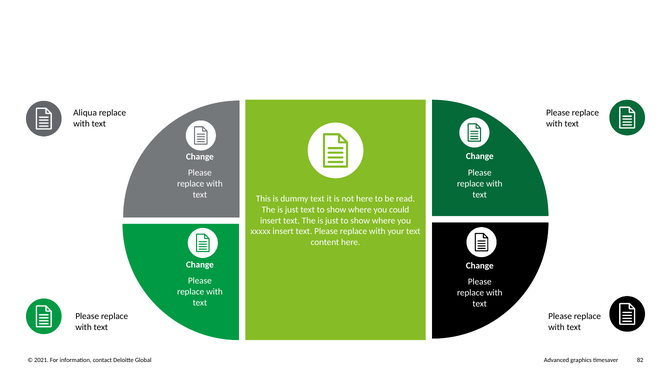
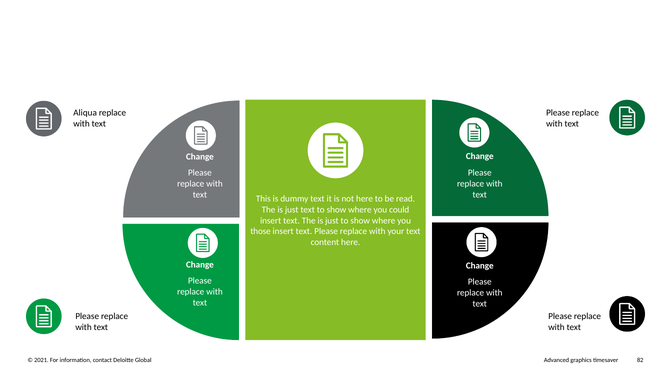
xxxxx: xxxxx -> those
